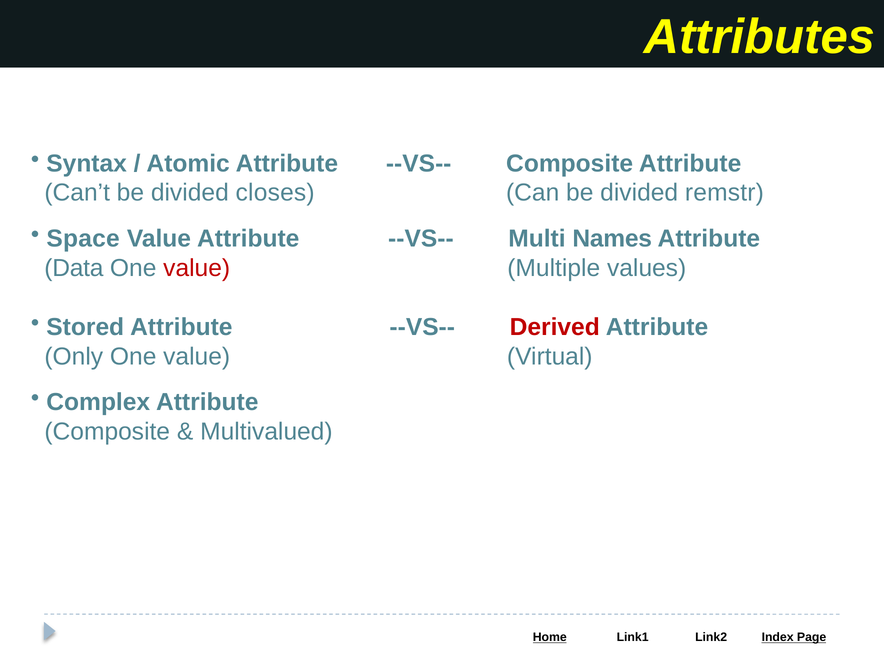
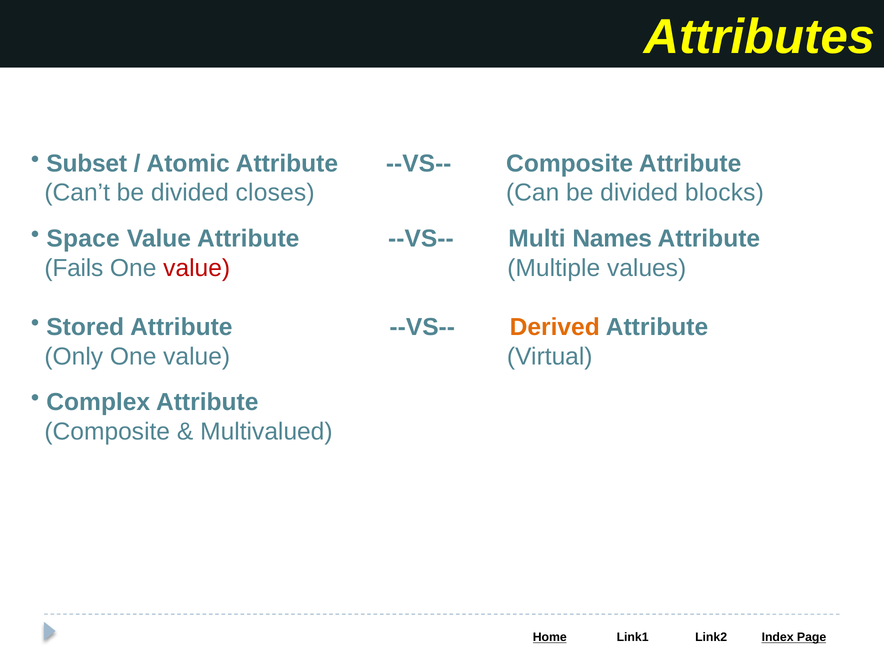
Syntax: Syntax -> Subset
remstr: remstr -> blocks
Data: Data -> Fails
Derived colour: red -> orange
